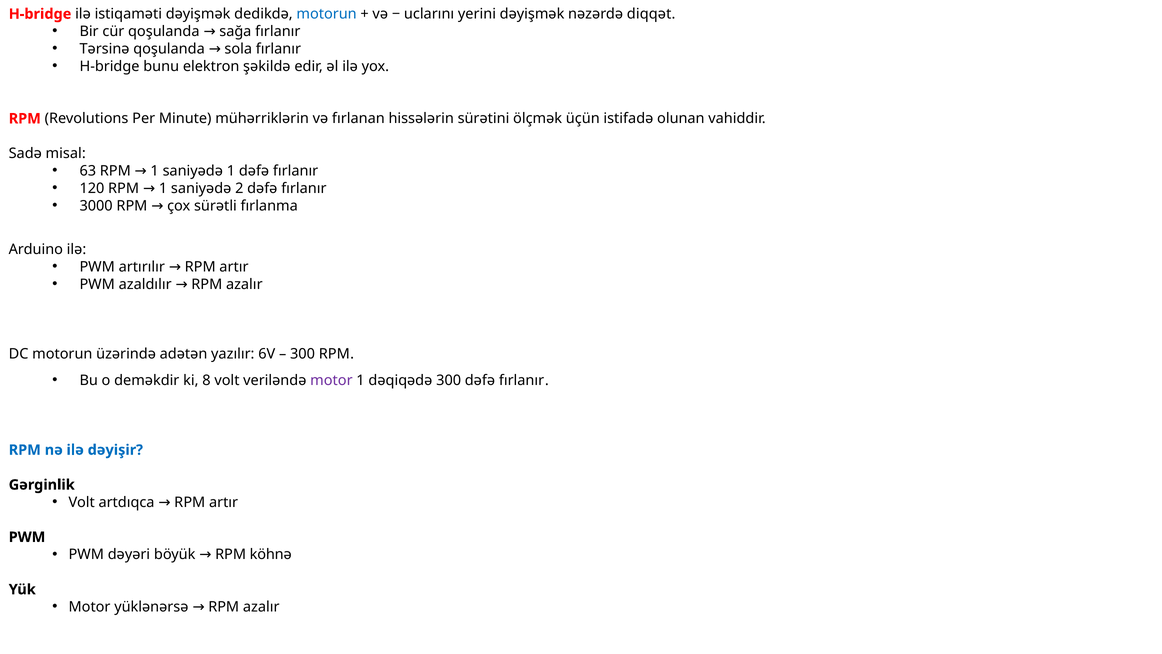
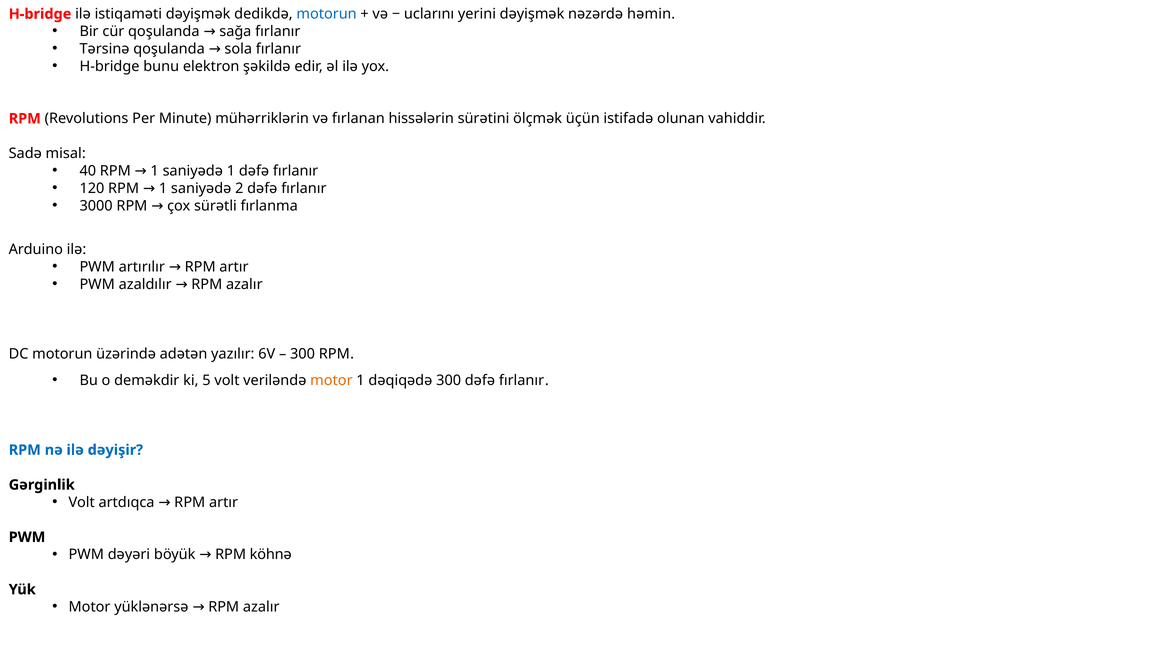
diqqət: diqqət -> həmin
63: 63 -> 40
8: 8 -> 5
motor at (331, 380) colour: purple -> orange
